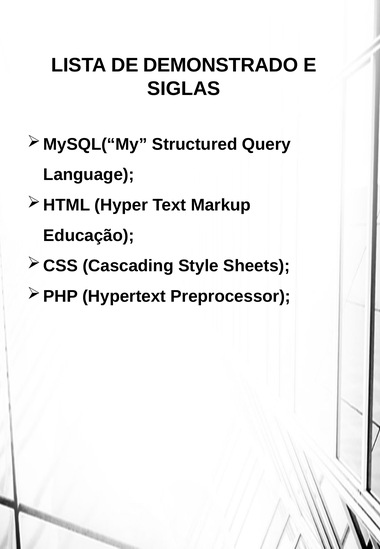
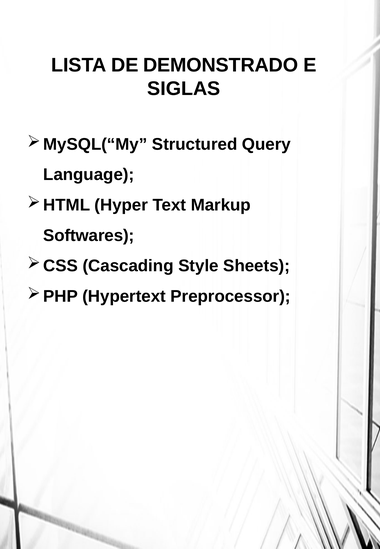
Educação: Educação -> Softwares
